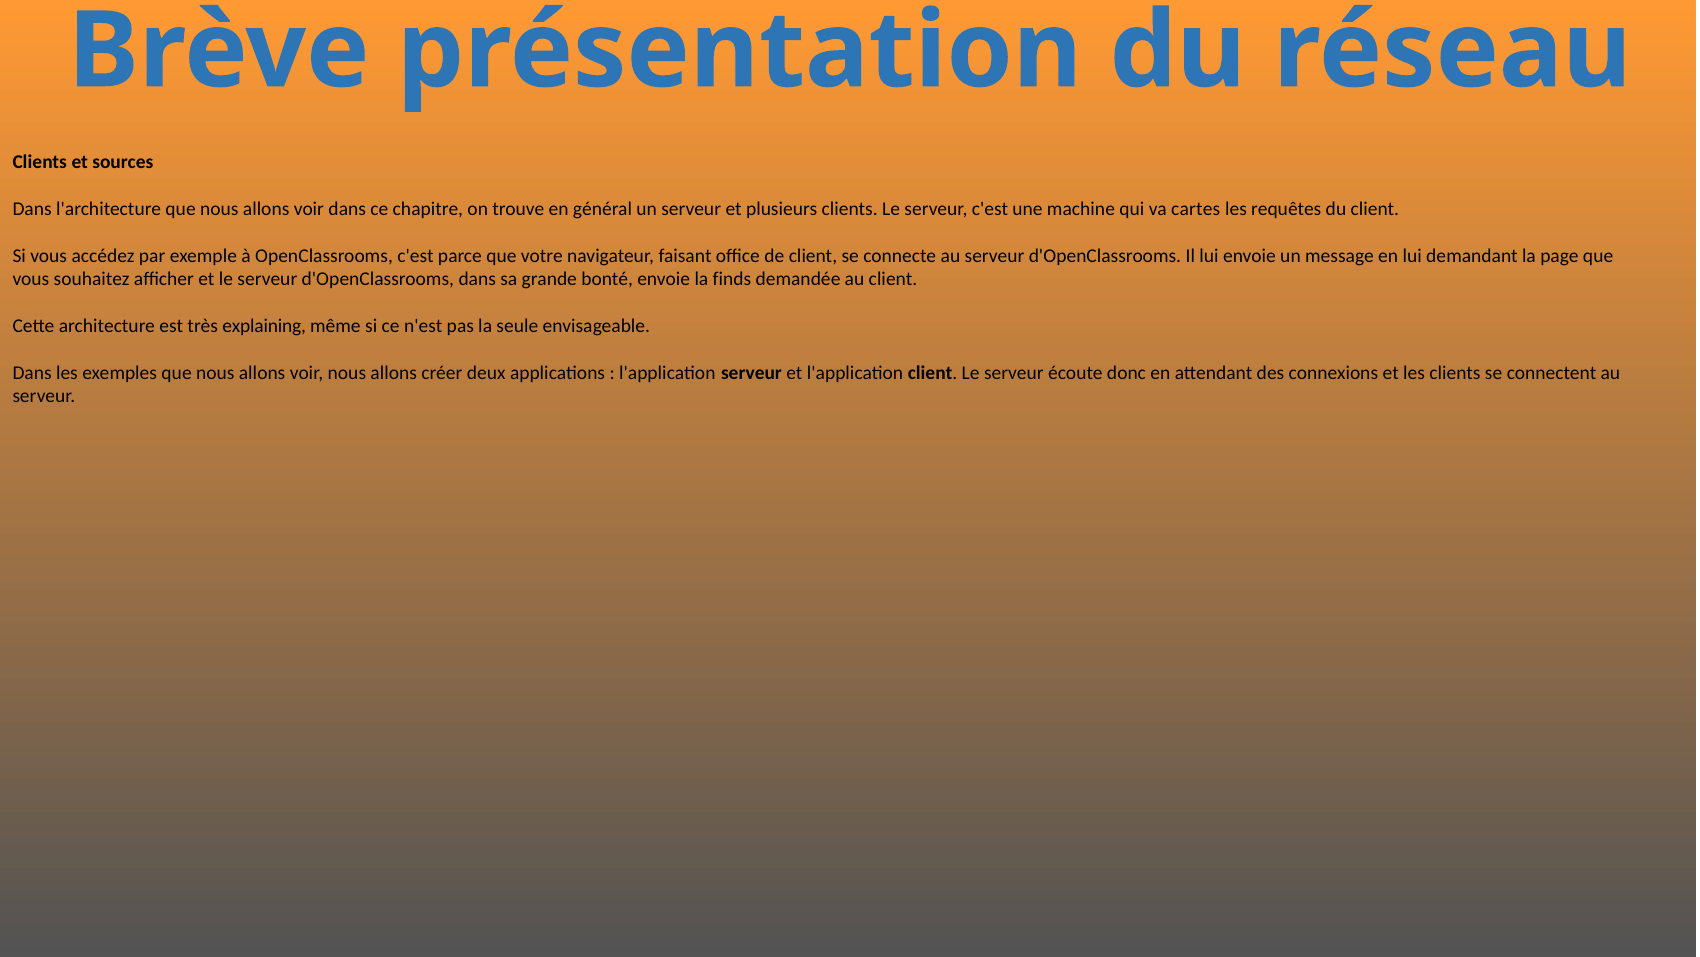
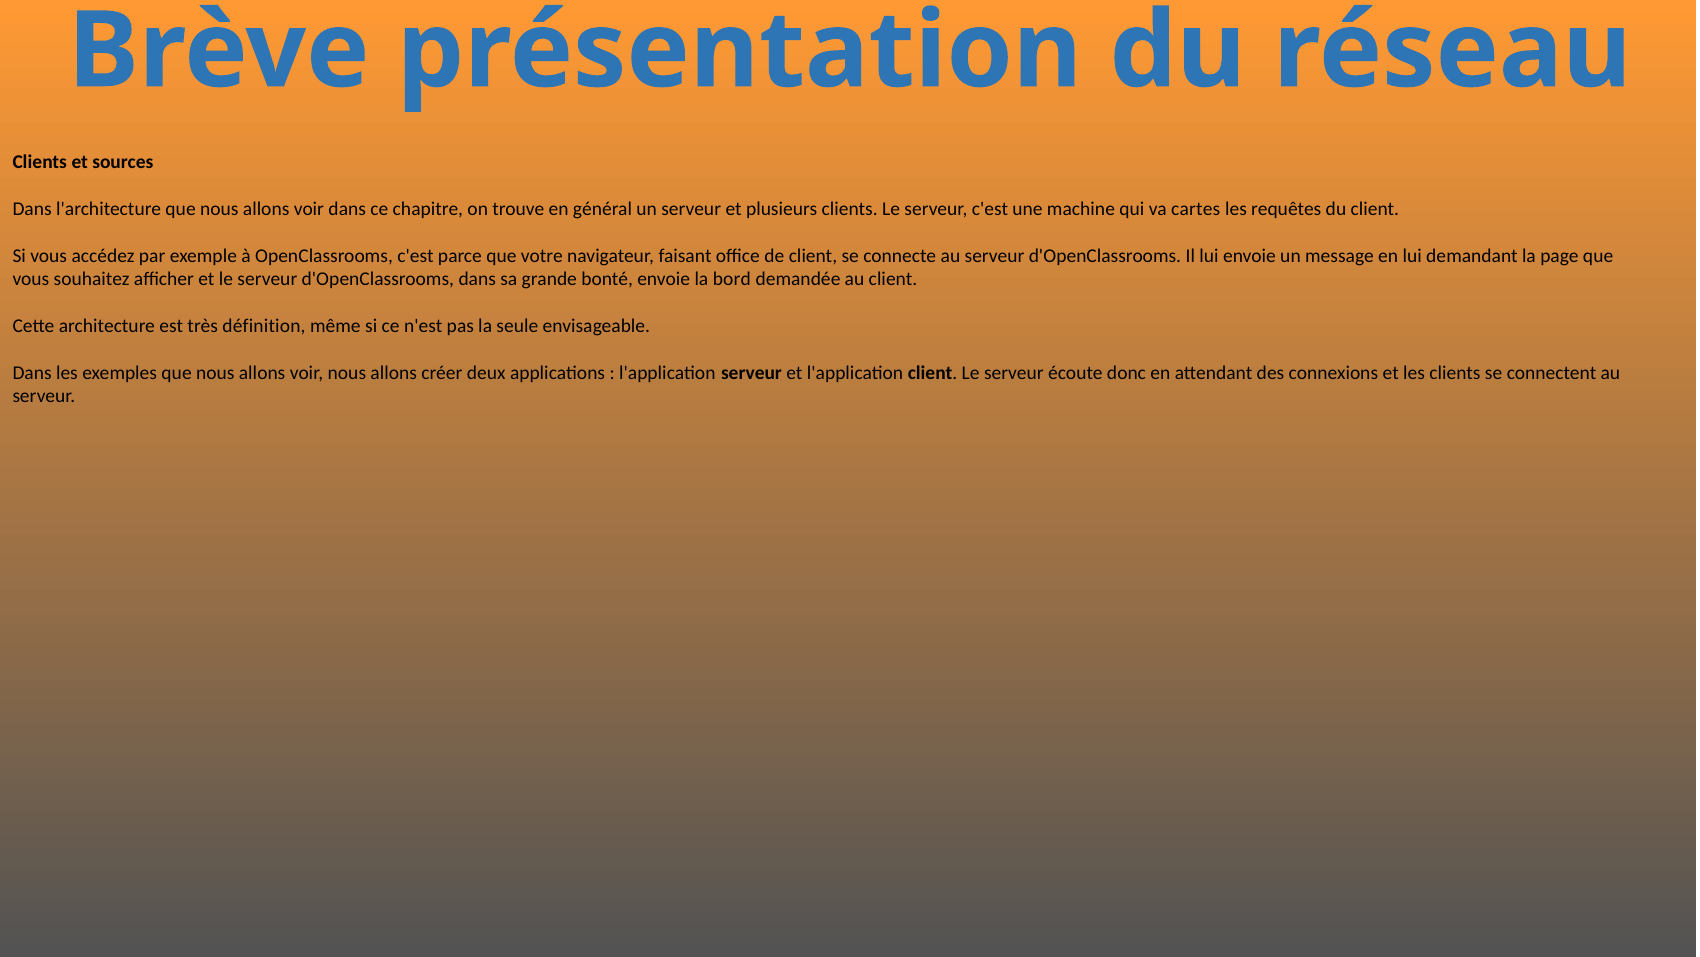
finds: finds -> bord
explaining: explaining -> définition
